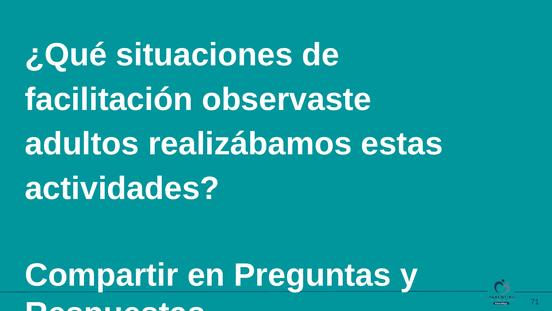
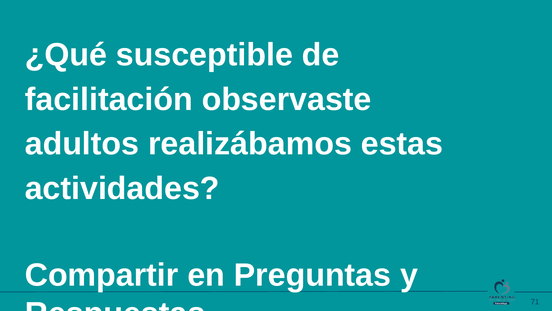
situaciones: situaciones -> susceptible
